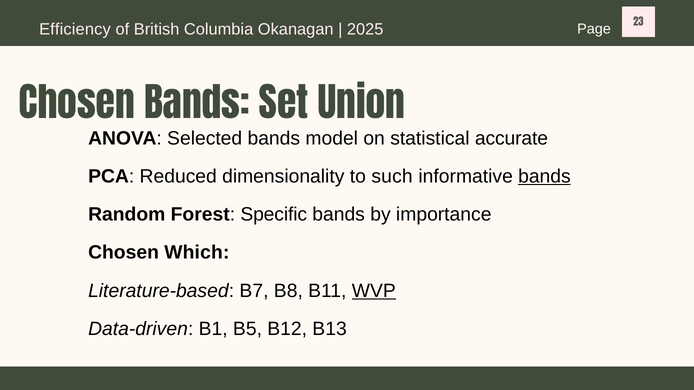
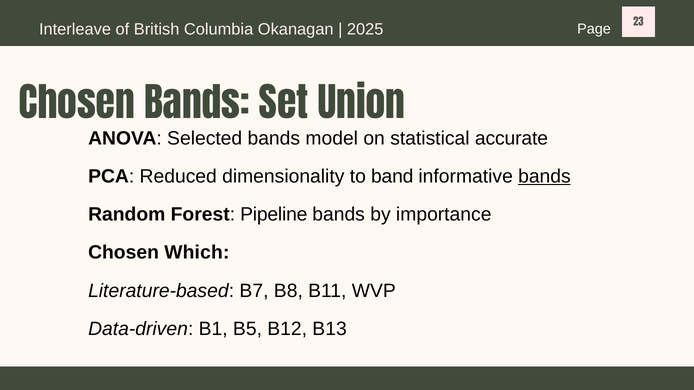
Efficiency: Efficiency -> Interleave
such: such -> band
Specific: Specific -> Pipeline
WVP underline: present -> none
